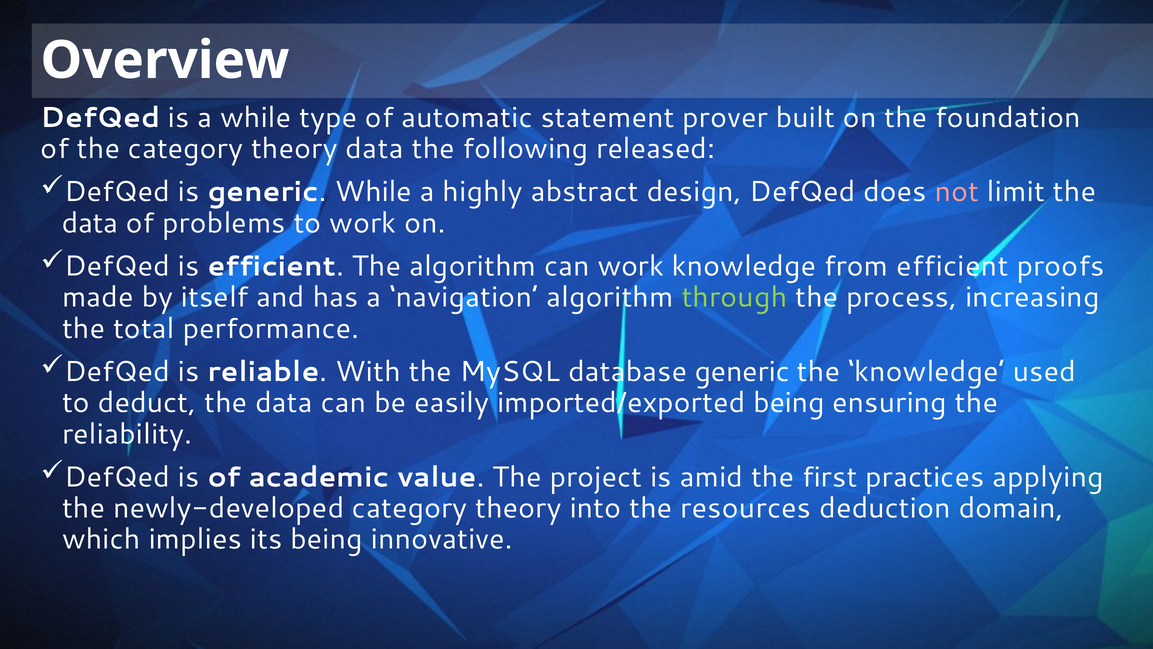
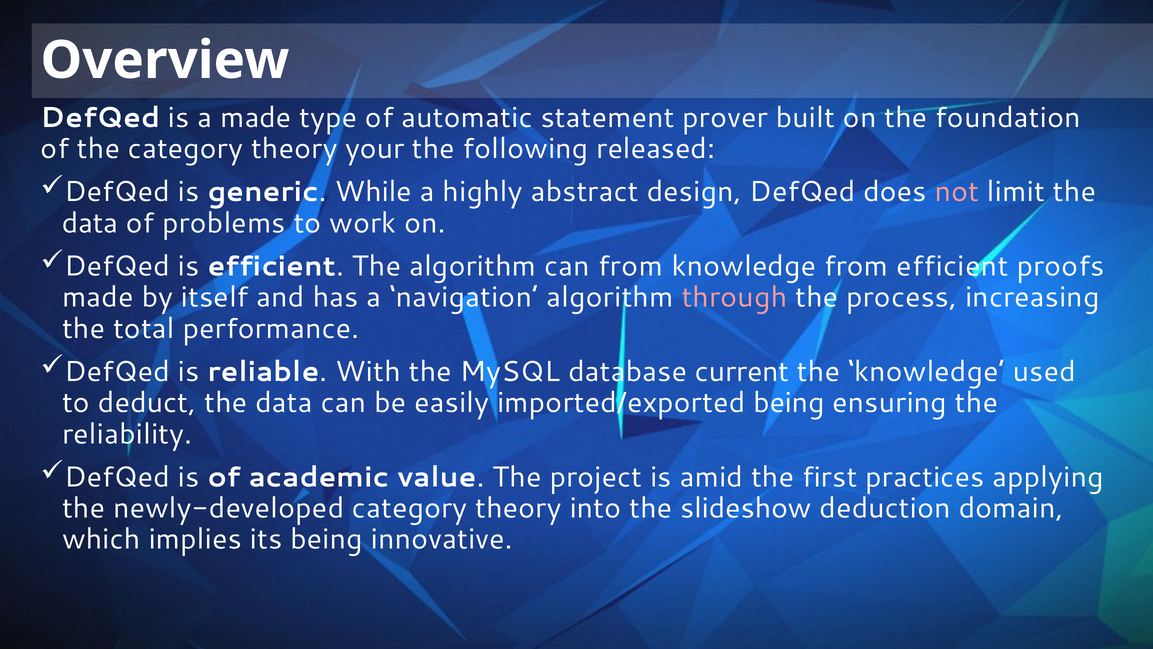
a while: while -> made
theory data: data -> your
can work: work -> from
through colour: light green -> pink
database generic: generic -> current
resources: resources -> slideshow
